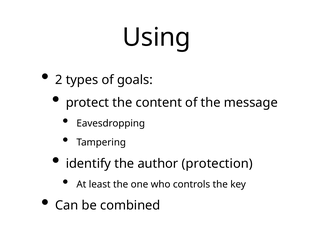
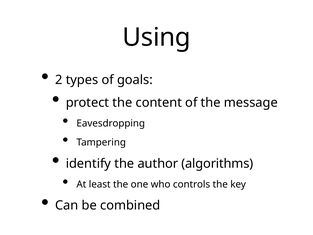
protection: protection -> algorithms
